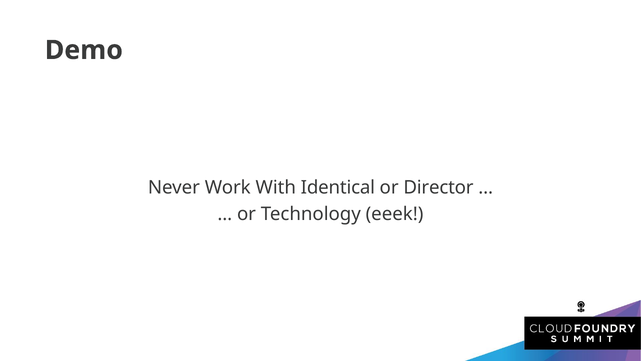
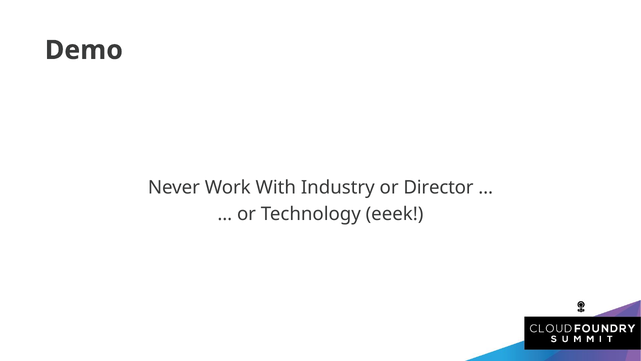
Identical: Identical -> Industry
